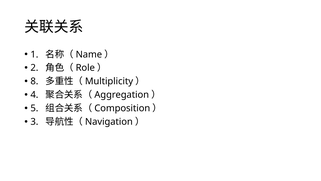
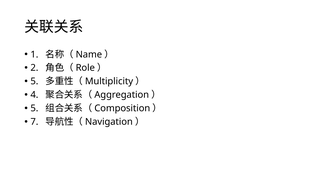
8 at (34, 81): 8 -> 5
3: 3 -> 7
